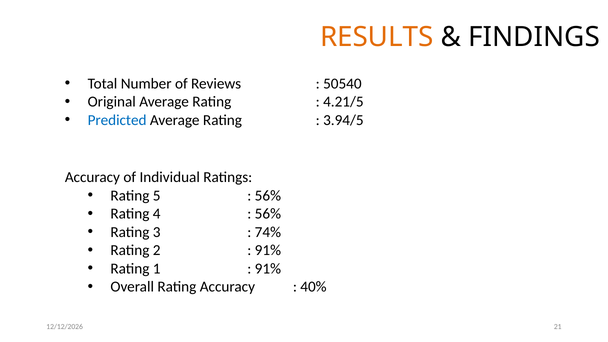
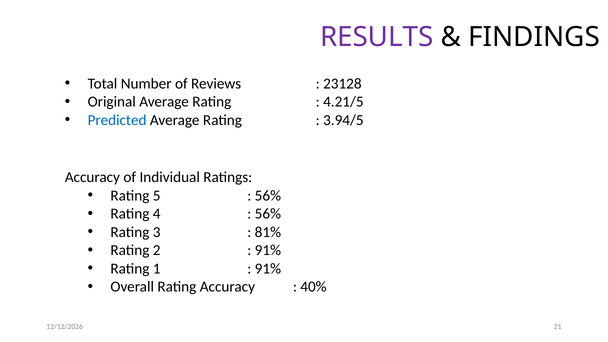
RESULTS colour: orange -> purple
50540: 50540 -> 23128
74%: 74% -> 81%
